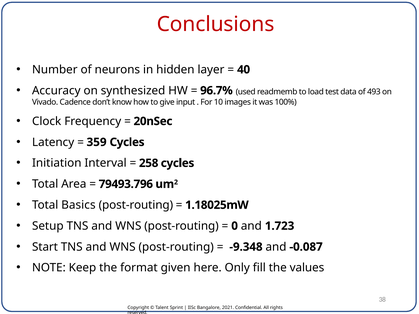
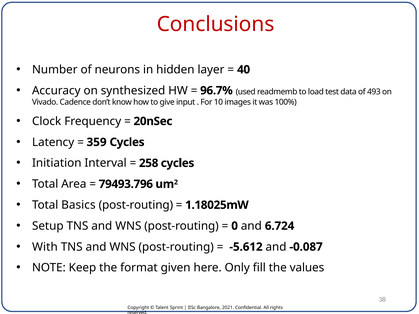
1.723: 1.723 -> 6.724
Start: Start -> With
-9.348: -9.348 -> -5.612
